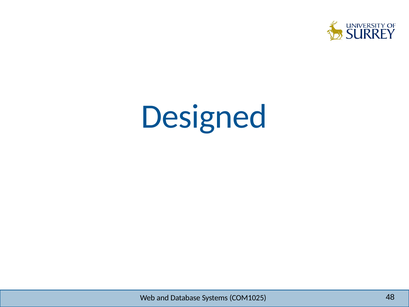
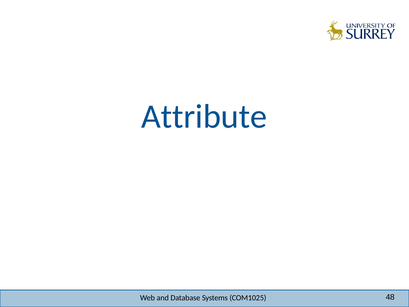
Designed: Designed -> Attribute
